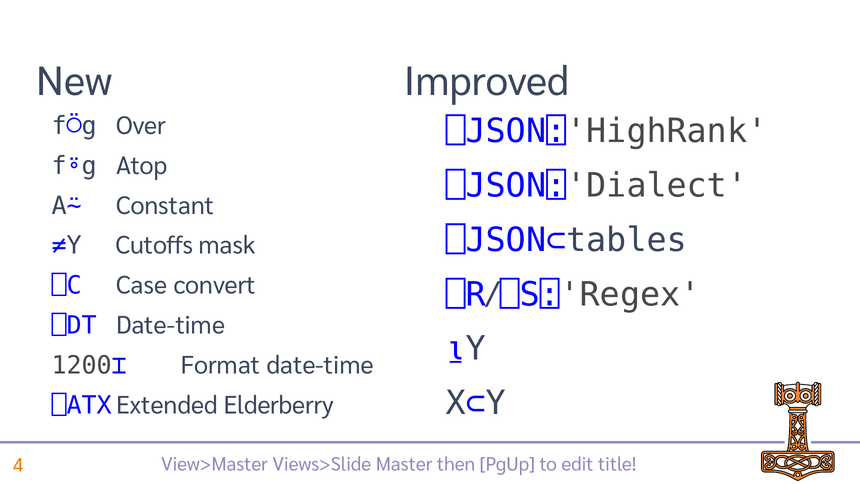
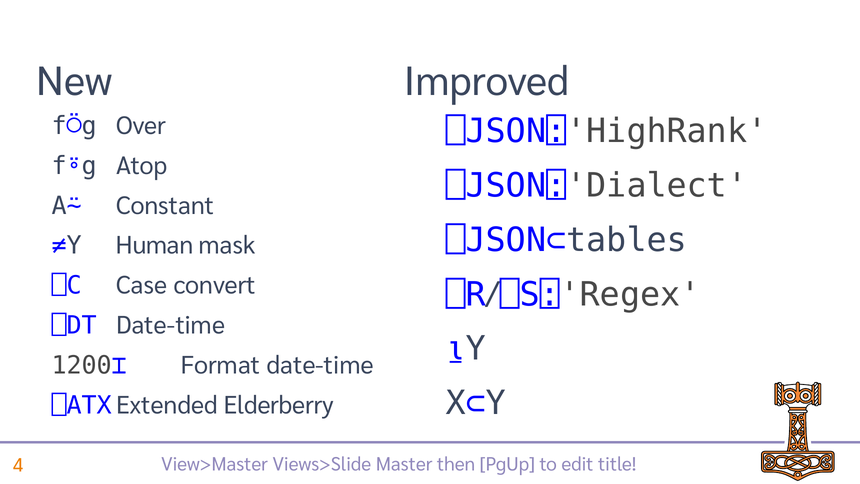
Cutoffs: Cutoffs -> Human
